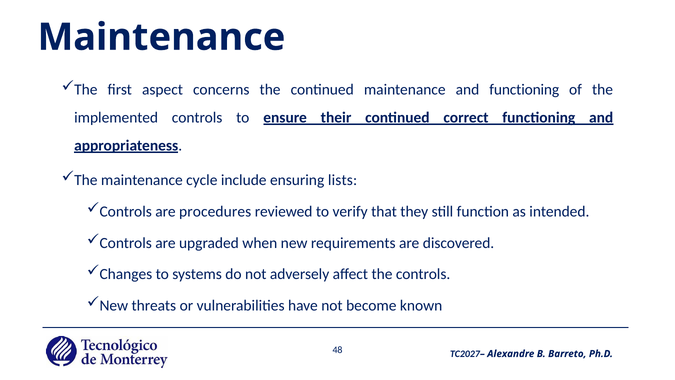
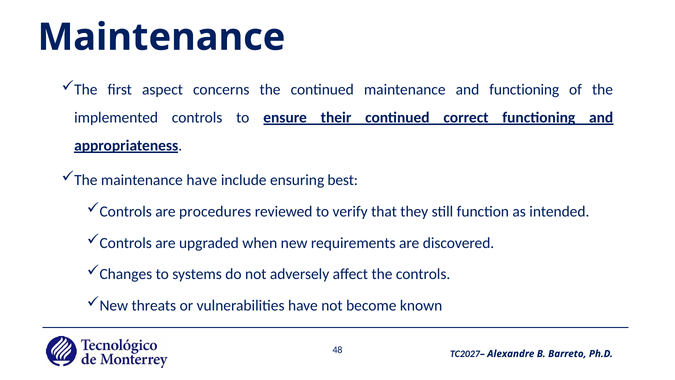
maintenance cycle: cycle -> have
lists: lists -> best
